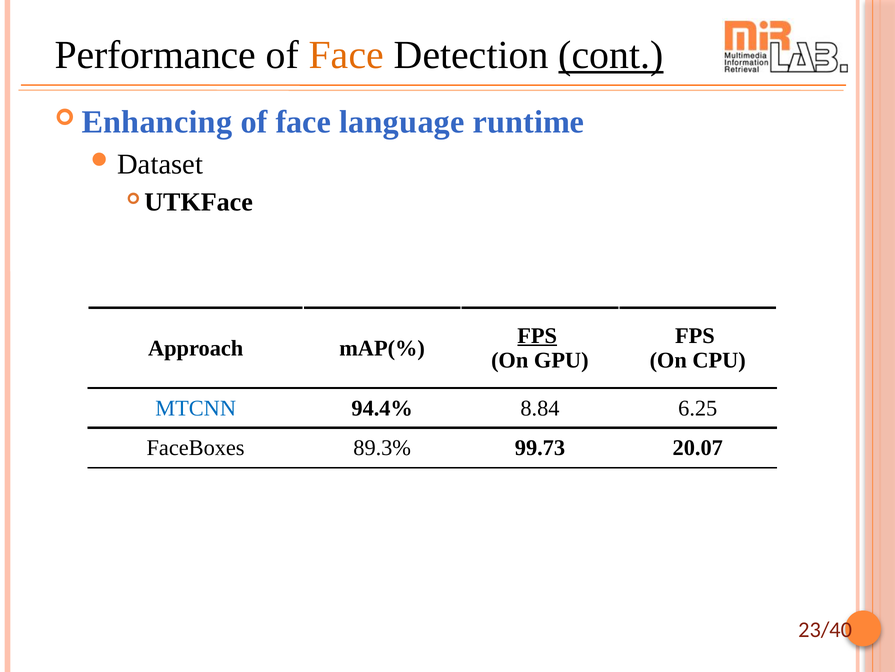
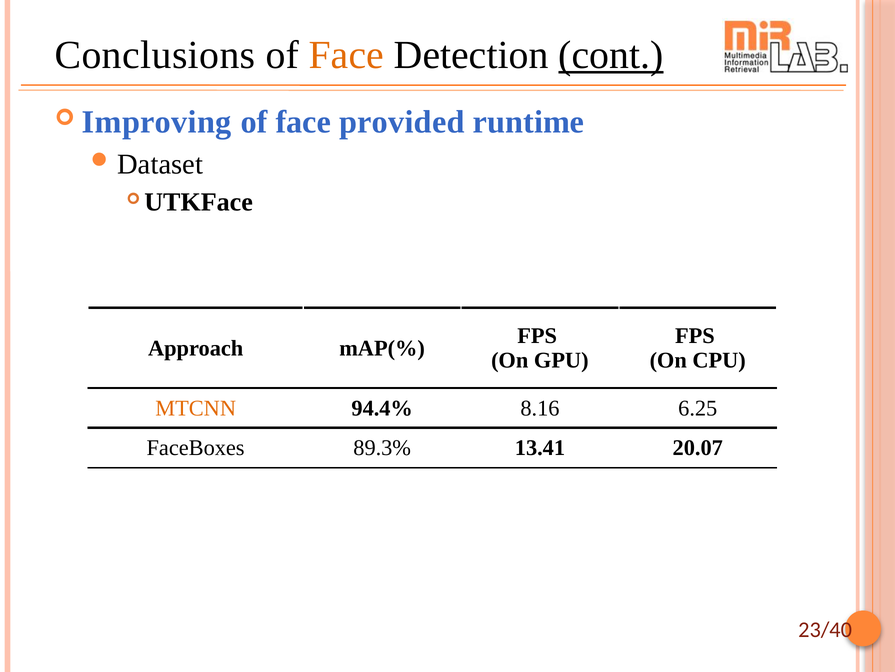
Performance: Performance -> Conclusions
Enhancing: Enhancing -> Improving
language: language -> provided
FPS at (537, 335) underline: present -> none
MTCNN colour: blue -> orange
8.84: 8.84 -> 8.16
99.73: 99.73 -> 13.41
